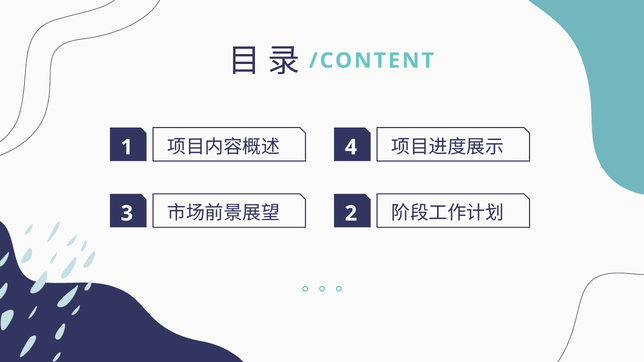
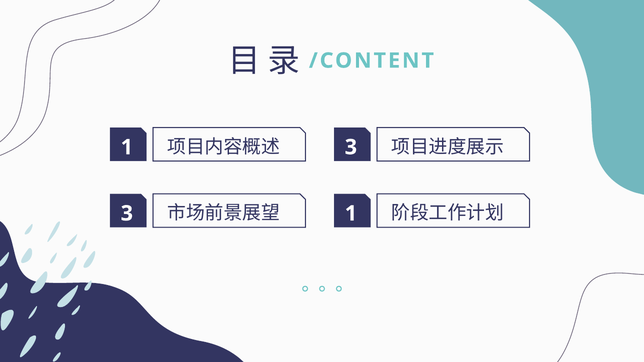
1 4: 4 -> 3
3 2: 2 -> 1
